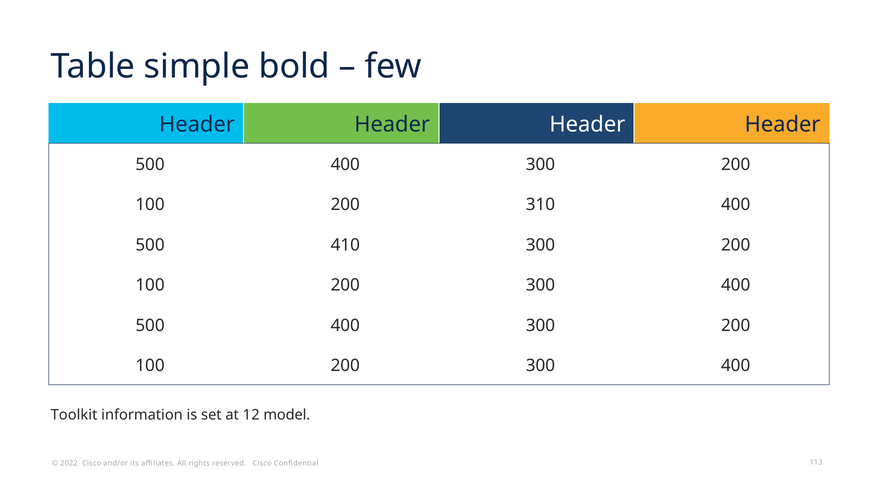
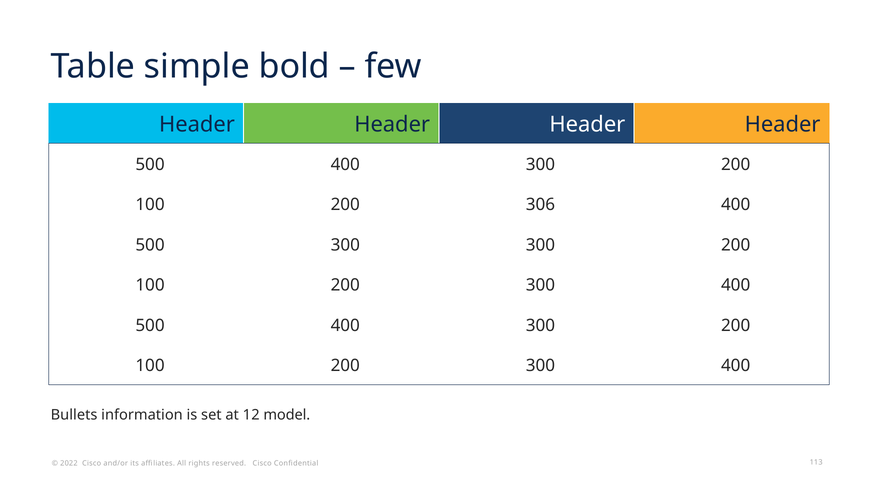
310: 310 -> 306
500 410: 410 -> 300
Toolkit: Toolkit -> Bullets
